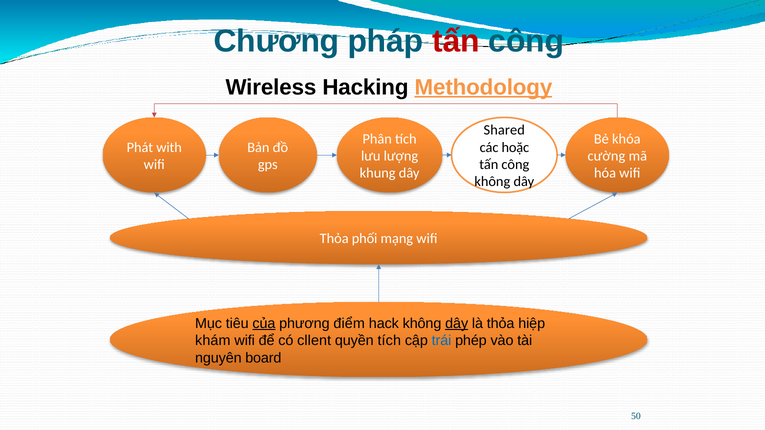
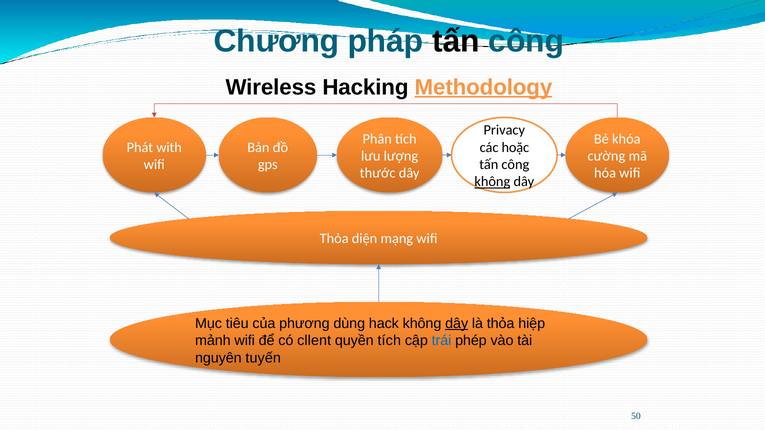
tấn at (456, 41) colour: red -> black
Shared: Shared -> Privacy
khung: khung -> thước
không at (492, 182) underline: none -> present
phối: phối -> diện
của underline: present -> none
điểm: điểm -> dùng
khám: khám -> mảnh
board: board -> tuyến
